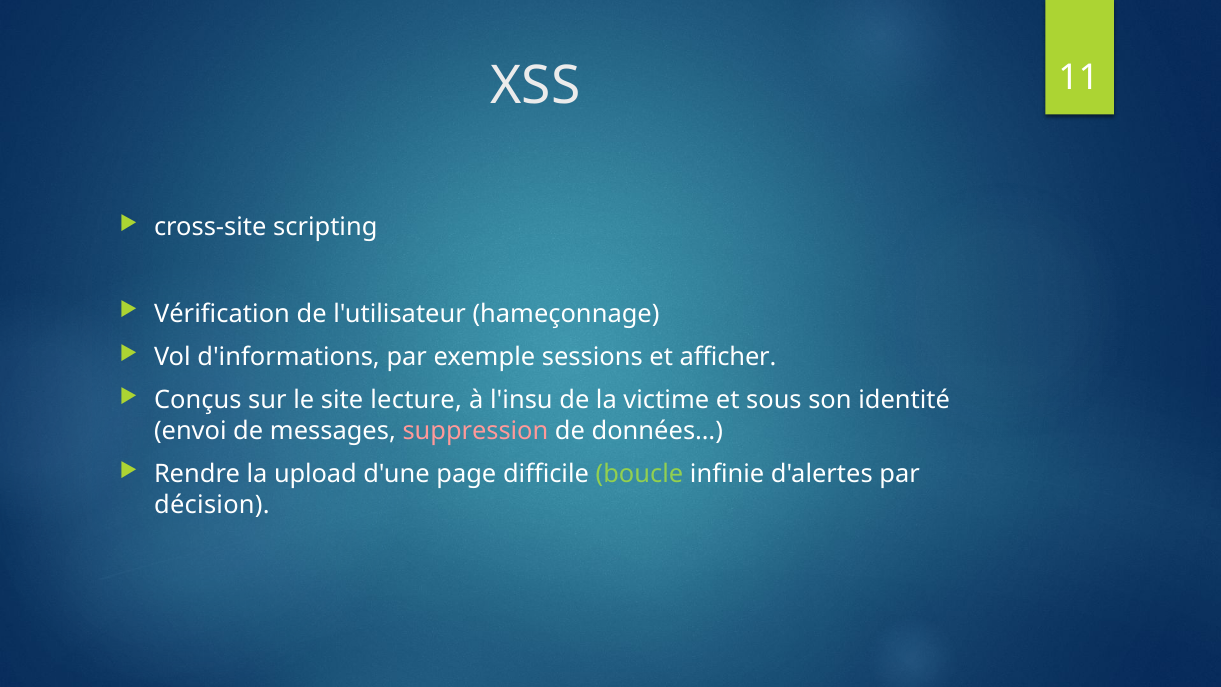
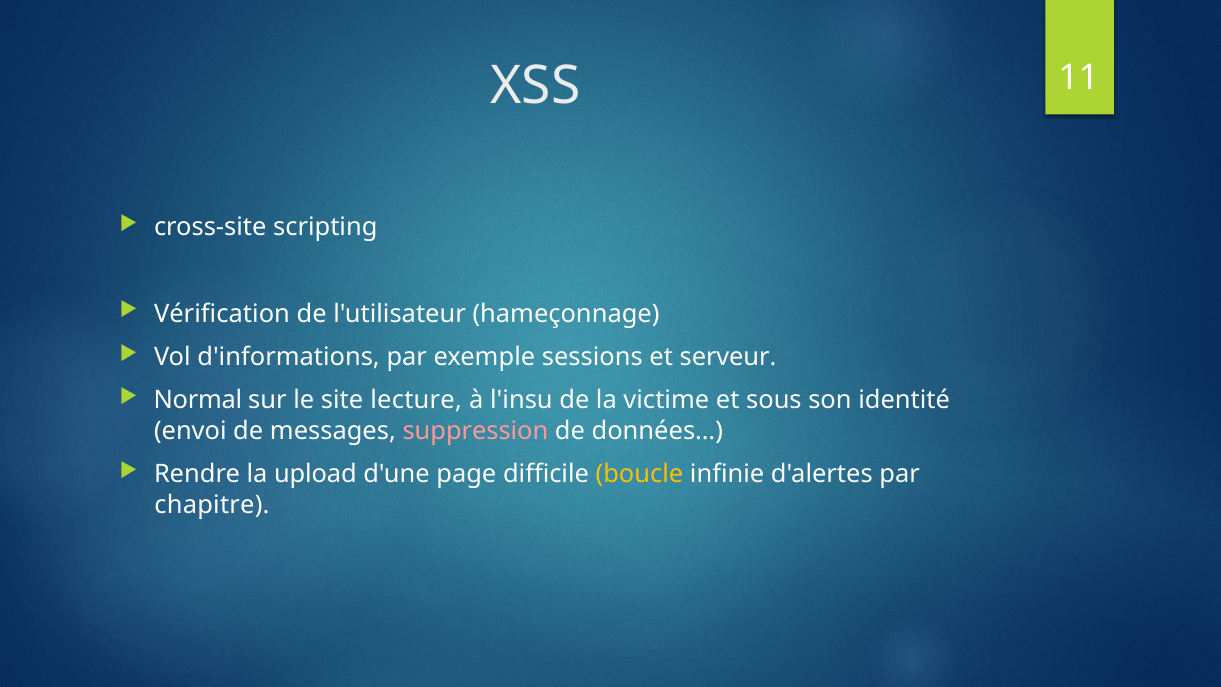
afficher: afficher -> serveur
Conçus: Conçus -> Normal
boucle colour: light green -> yellow
décision: décision -> chapitre
